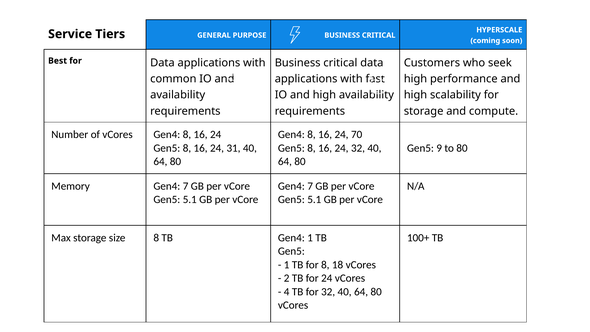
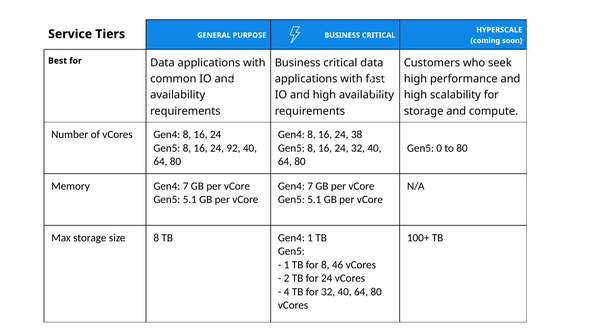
70: 70 -> 38
31: 31 -> 92
9: 9 -> 0
18: 18 -> 46
